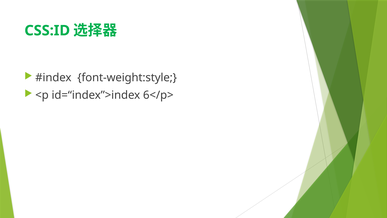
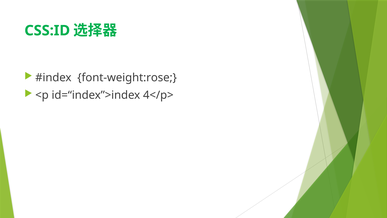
font-weight:style: font-weight:style -> font-weight:rose
6</p>: 6</p> -> 4</p>
